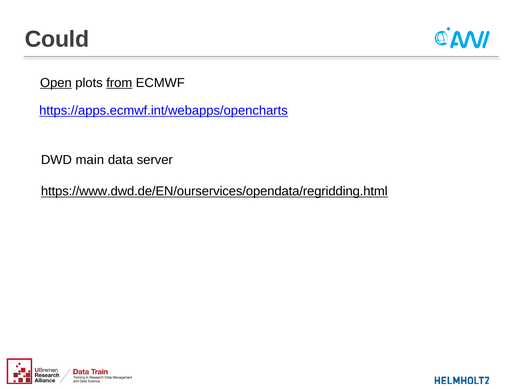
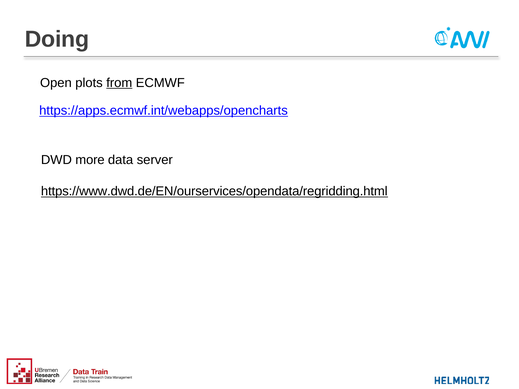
Could: Could -> Doing
Open underline: present -> none
main: main -> more
